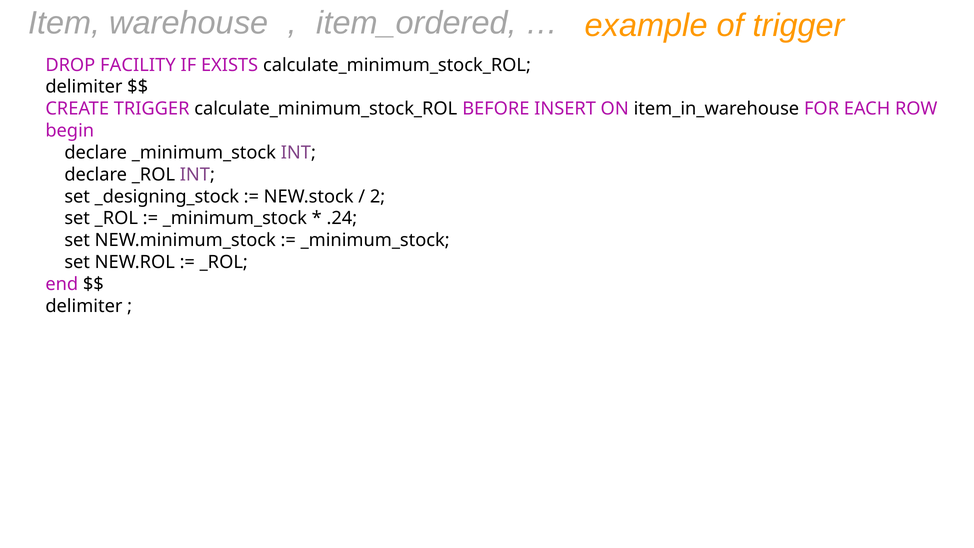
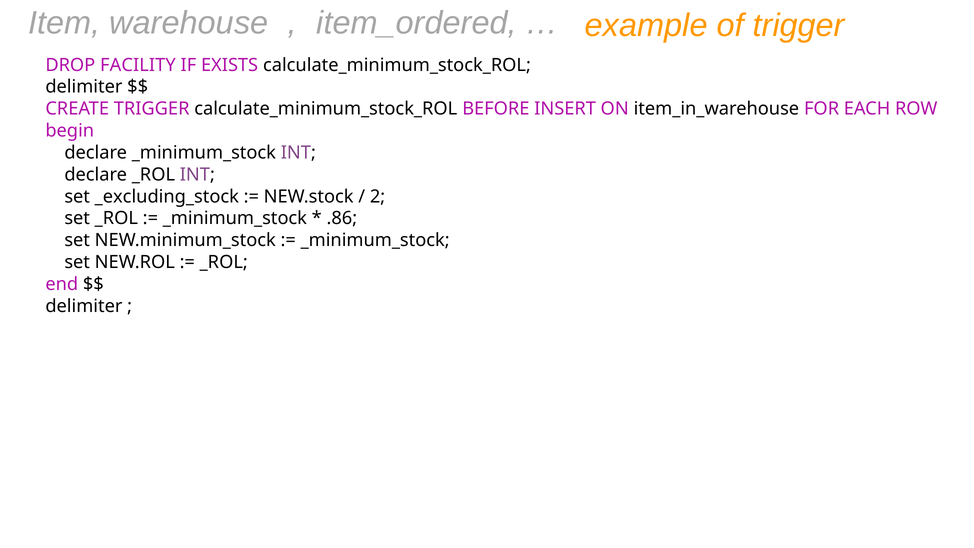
_designing_stock: _designing_stock -> _excluding_stock
.24: .24 -> .86
